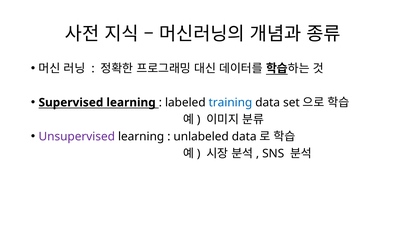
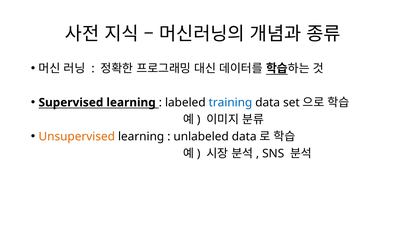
Unsupervised colour: purple -> orange
